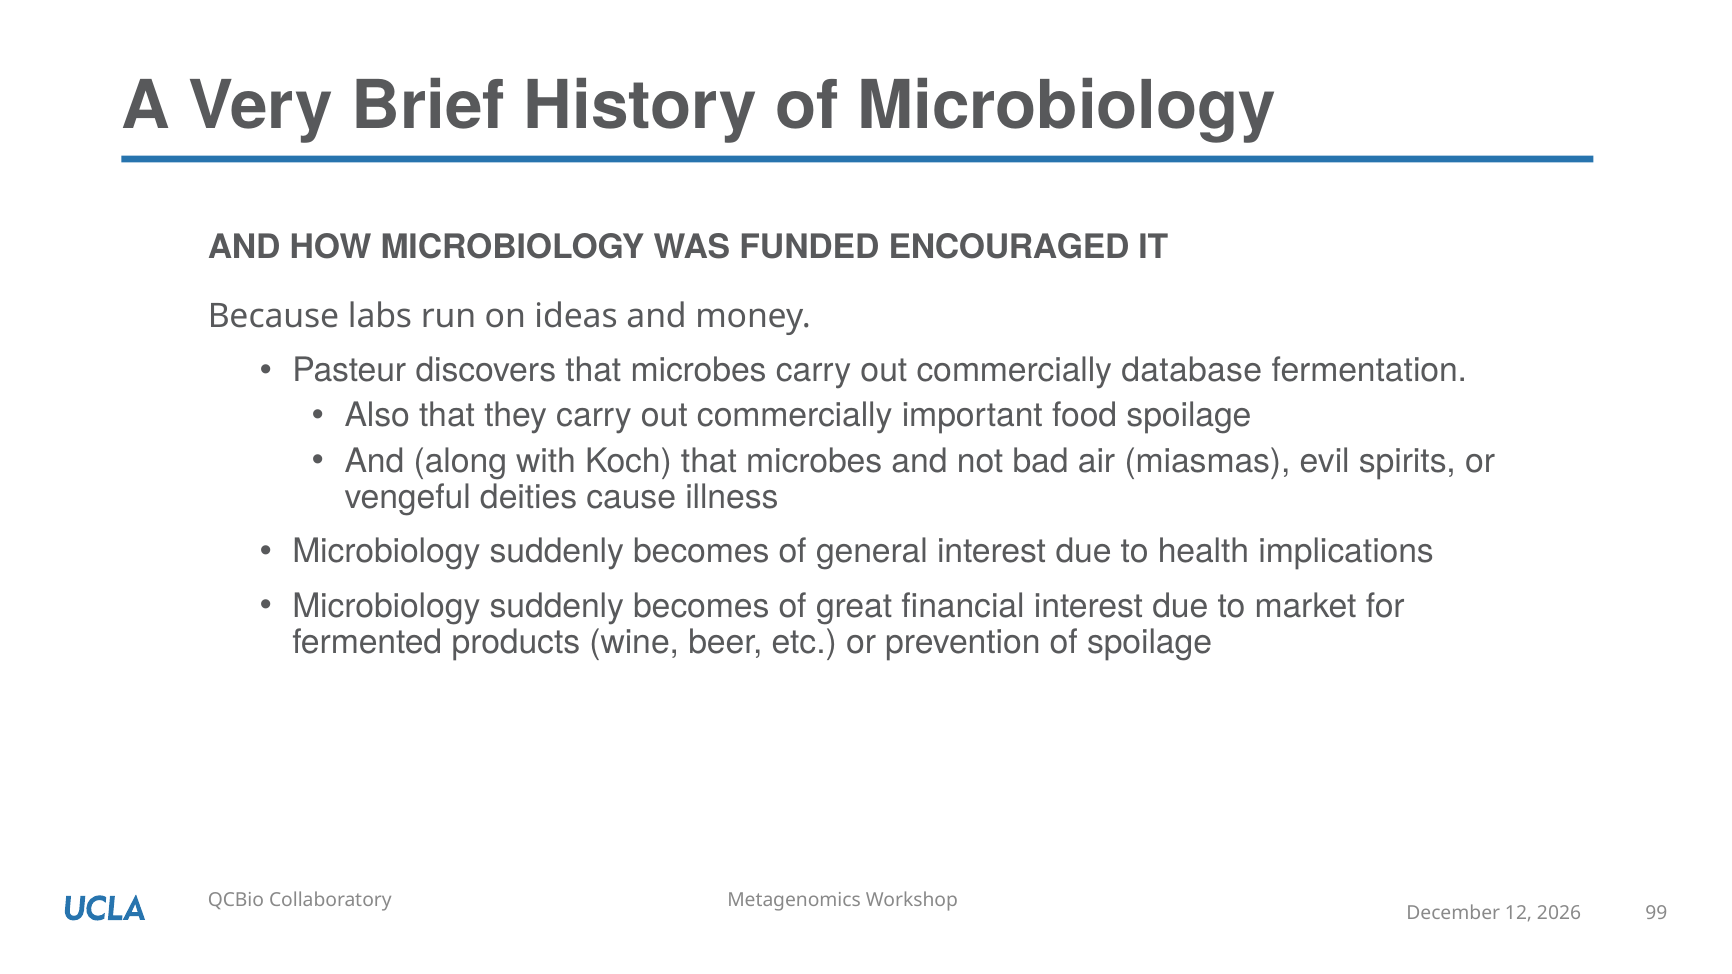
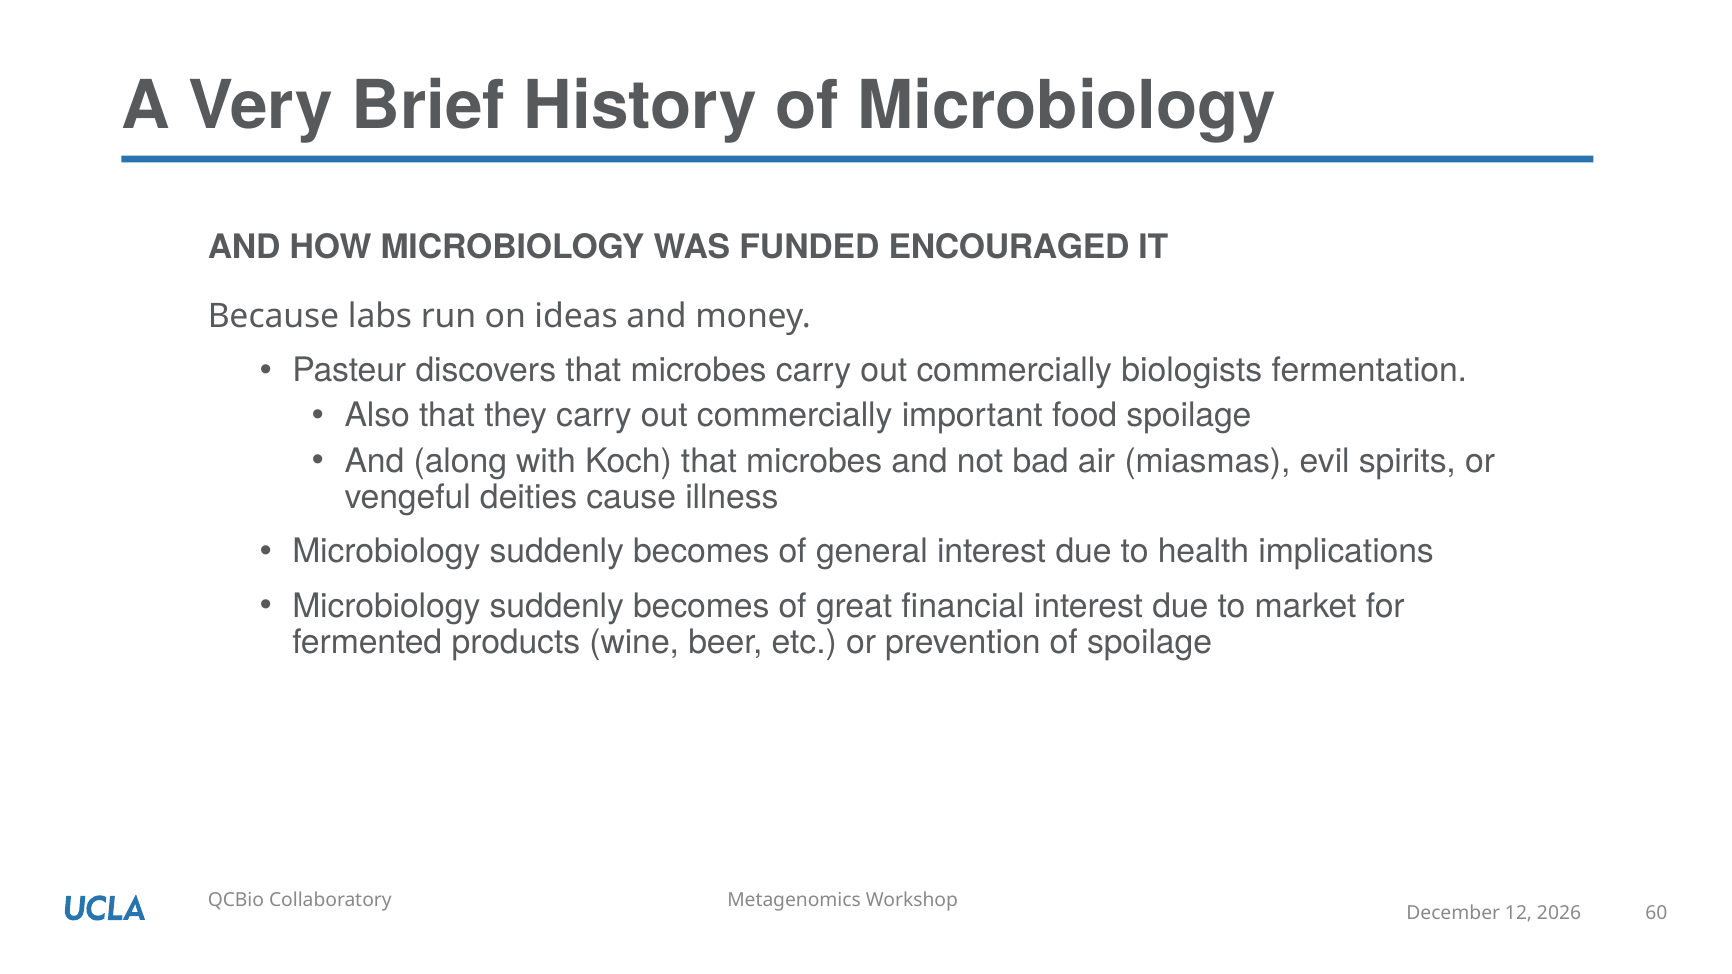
database: database -> biologists
99: 99 -> 60
